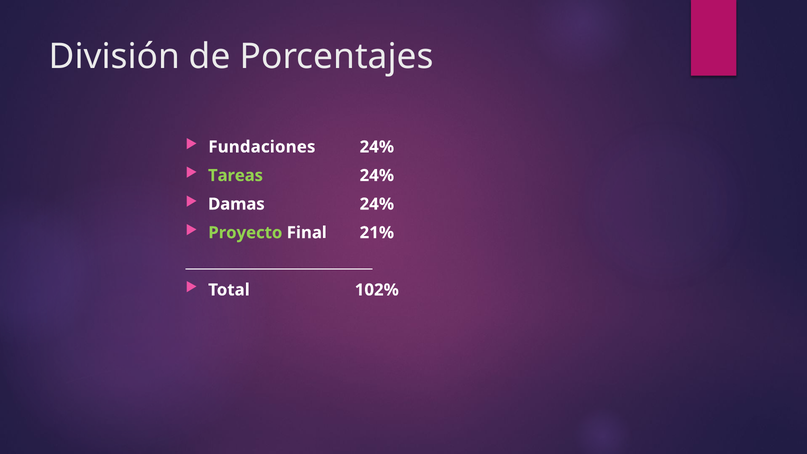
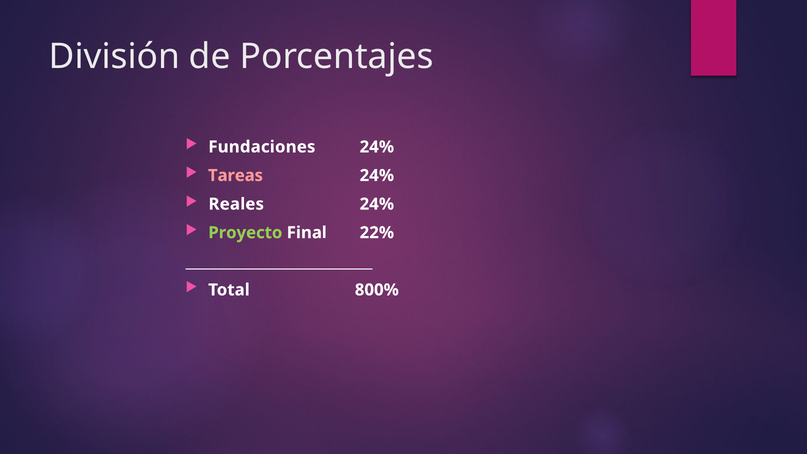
Tareas colour: light green -> pink
Damas: Damas -> Reales
21%: 21% -> 22%
102%: 102% -> 800%
